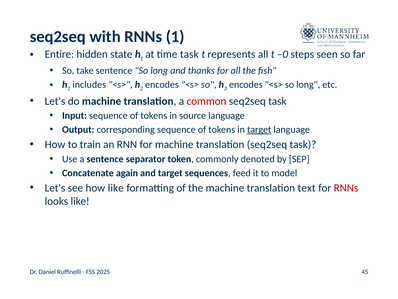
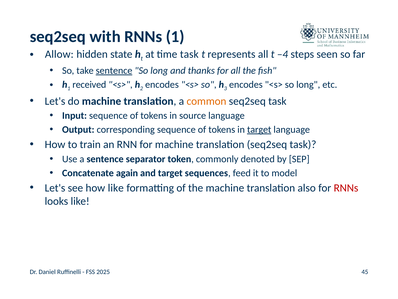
Entire: Entire -> Allow
–0: –0 -> –4
sentence at (114, 70) underline: none -> present
includes: includes -> received
common colour: red -> orange
text: text -> also
